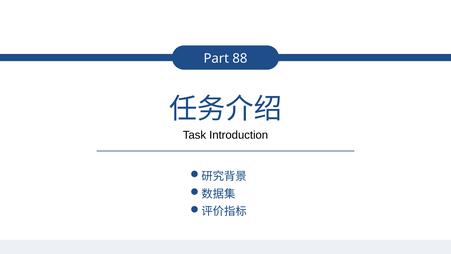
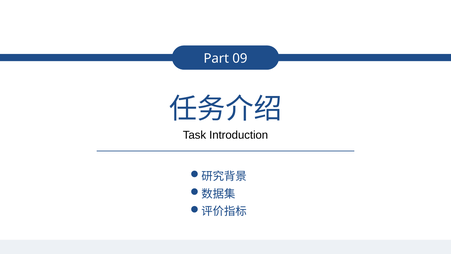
88: 88 -> 09
